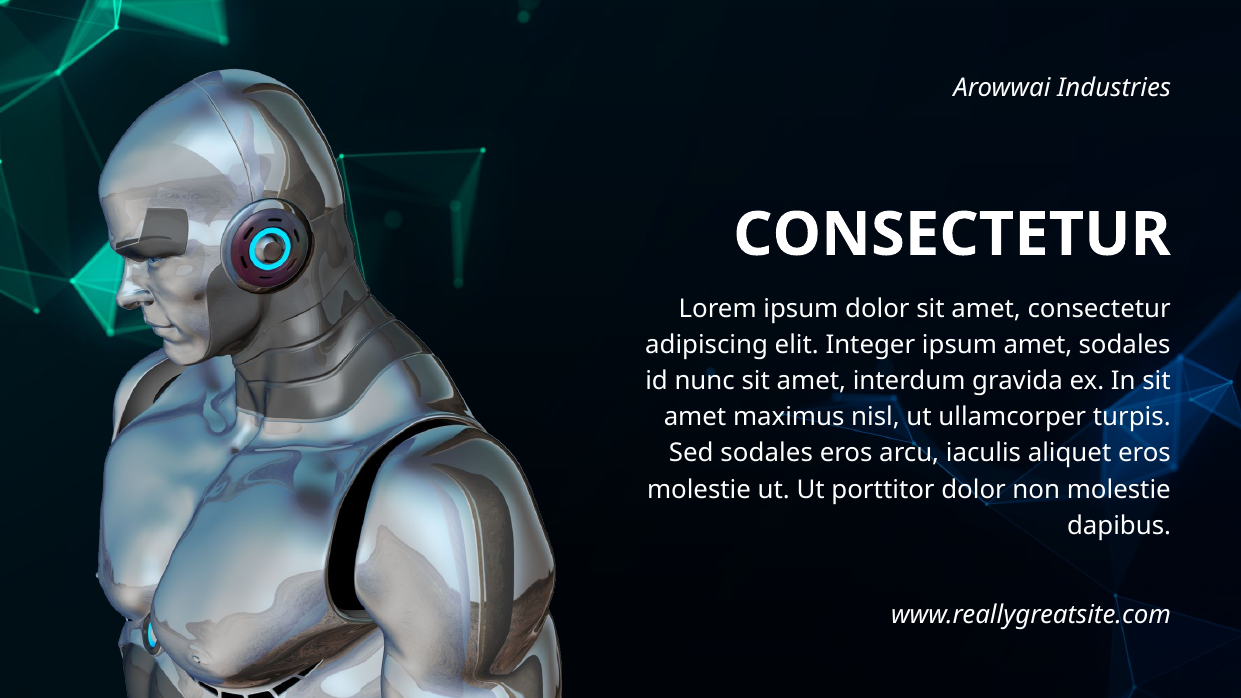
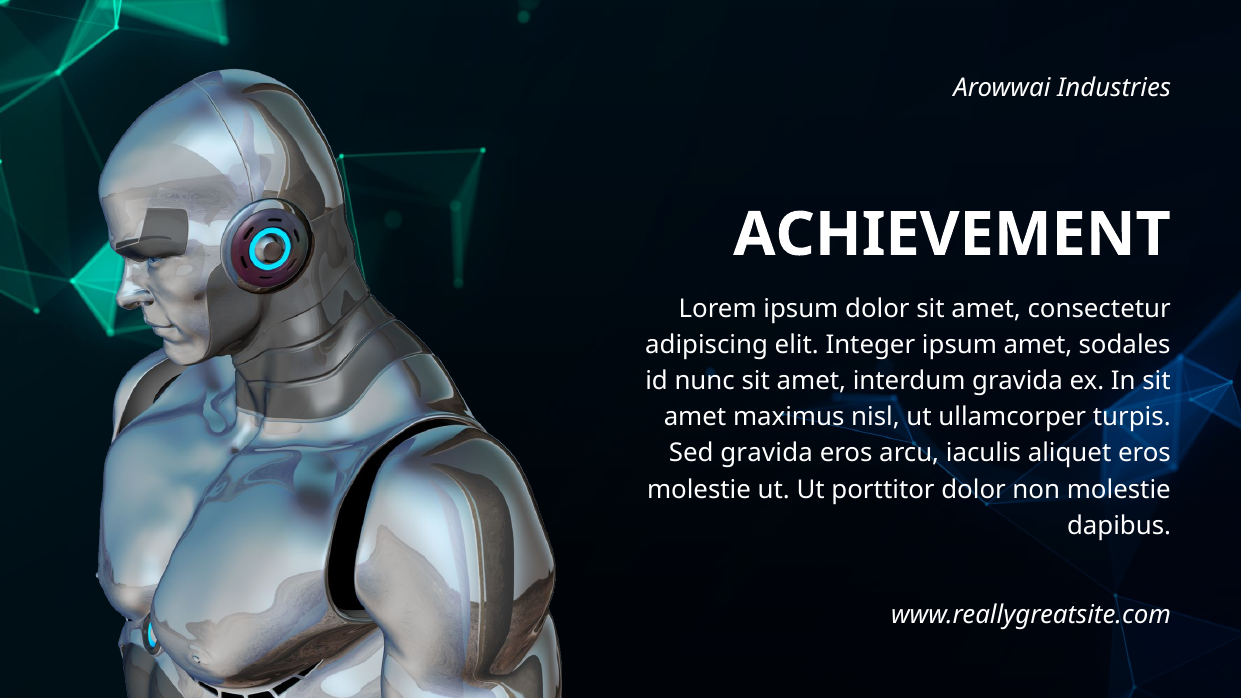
CONSECTETUR at (952, 235): CONSECTETUR -> ACHIEVEMENT
Sed sodales: sodales -> gravida
